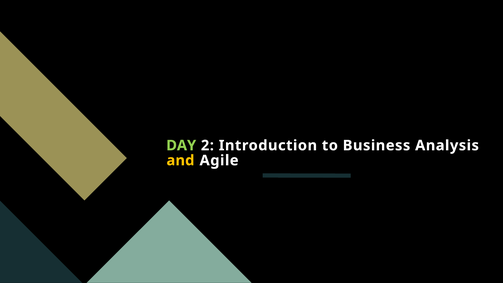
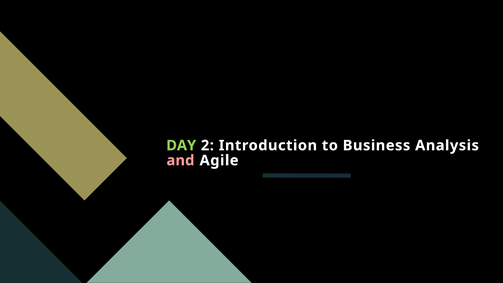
and colour: yellow -> pink
